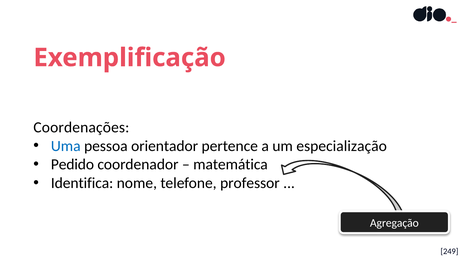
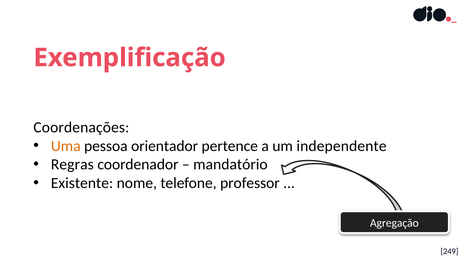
Uma colour: blue -> orange
especialização: especialização -> independente
Pedido: Pedido -> Regras
matemática: matemática -> mandatório
Identifica: Identifica -> Existente
